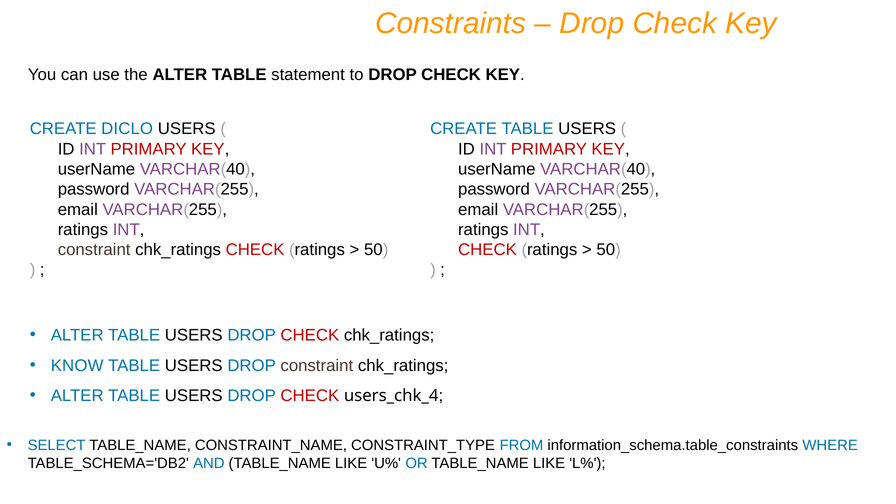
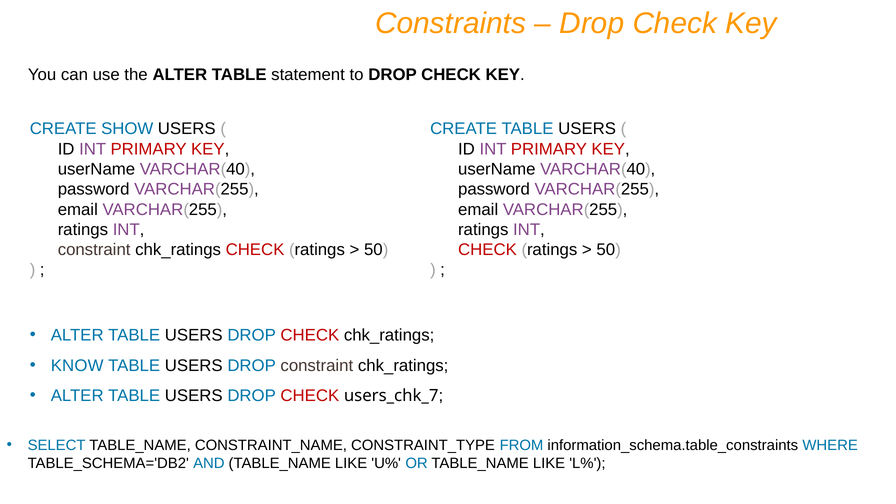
DICLO: DICLO -> SHOW
users_chk_4: users_chk_4 -> users_chk_7
